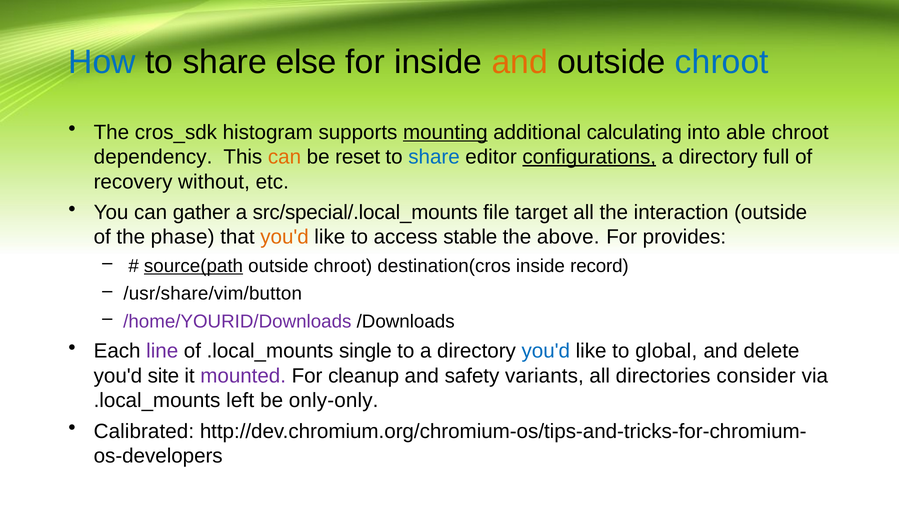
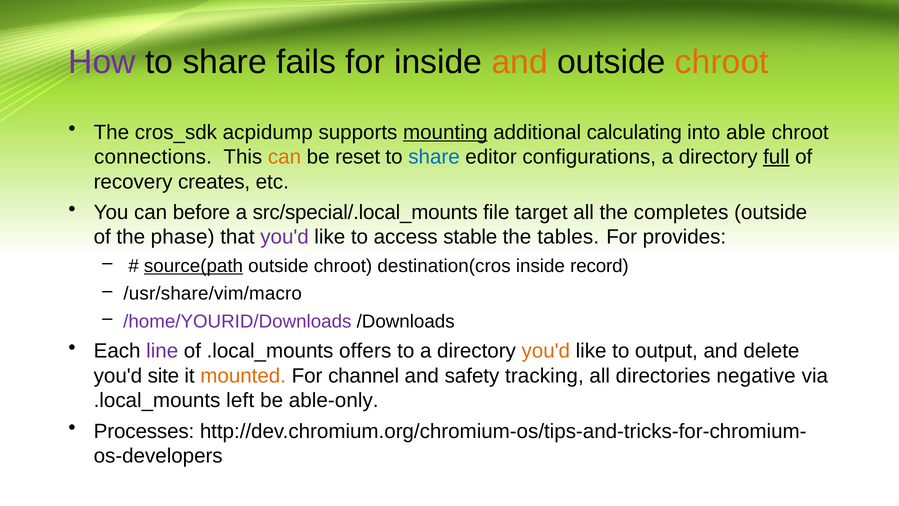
How colour: blue -> purple
else: else -> fails
chroot at (722, 62) colour: blue -> orange
histogram: histogram -> acpidump
dependency: dependency -> connections
configurations underline: present -> none
full underline: none -> present
without: without -> creates
gather: gather -> before
interaction: interaction -> completes
you'd at (285, 237) colour: orange -> purple
above: above -> tables
/usr/share/vim/button: /usr/share/vim/button -> /usr/share/vim/macro
single: single -> offers
you'd at (546, 351) colour: blue -> orange
global: global -> output
mounted colour: purple -> orange
cleanup: cleanup -> channel
variants: variants -> tracking
consider: consider -> negative
only-only: only-only -> able-only
Calibrated: Calibrated -> Processes
